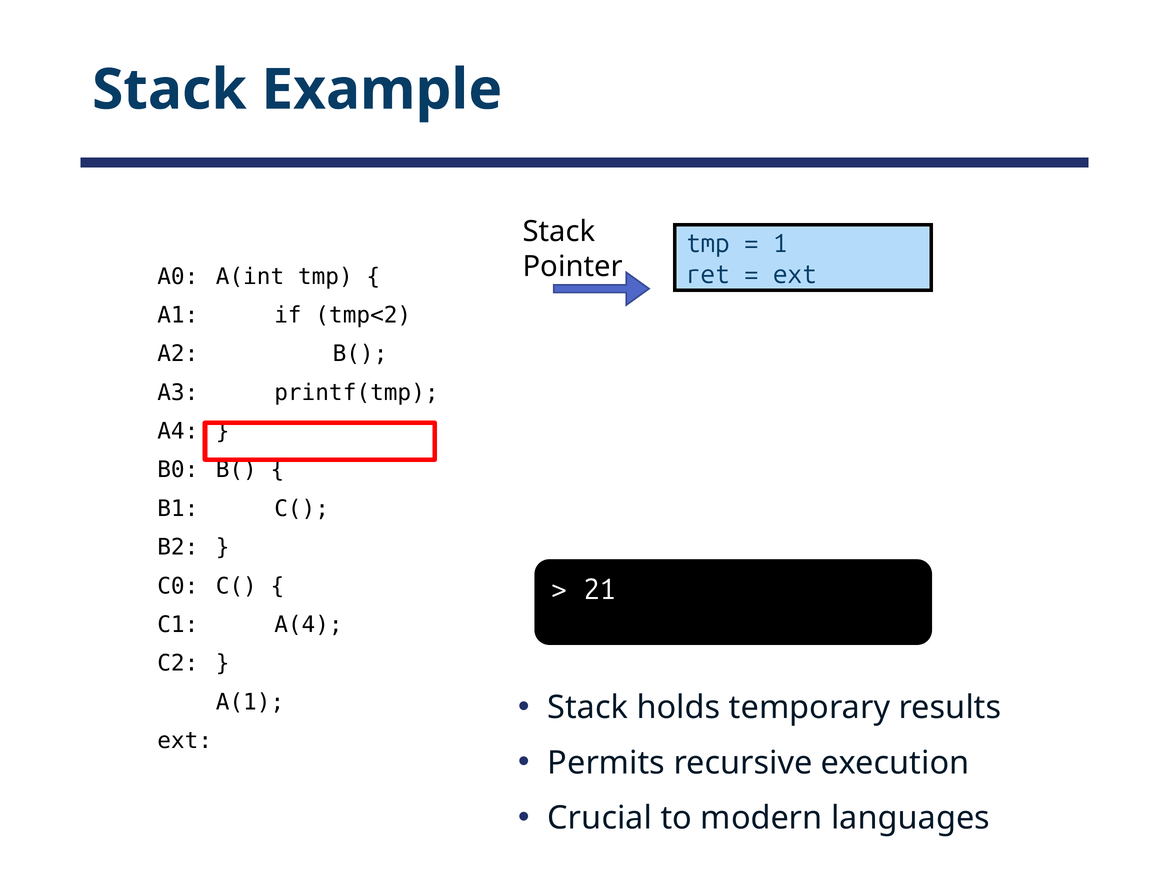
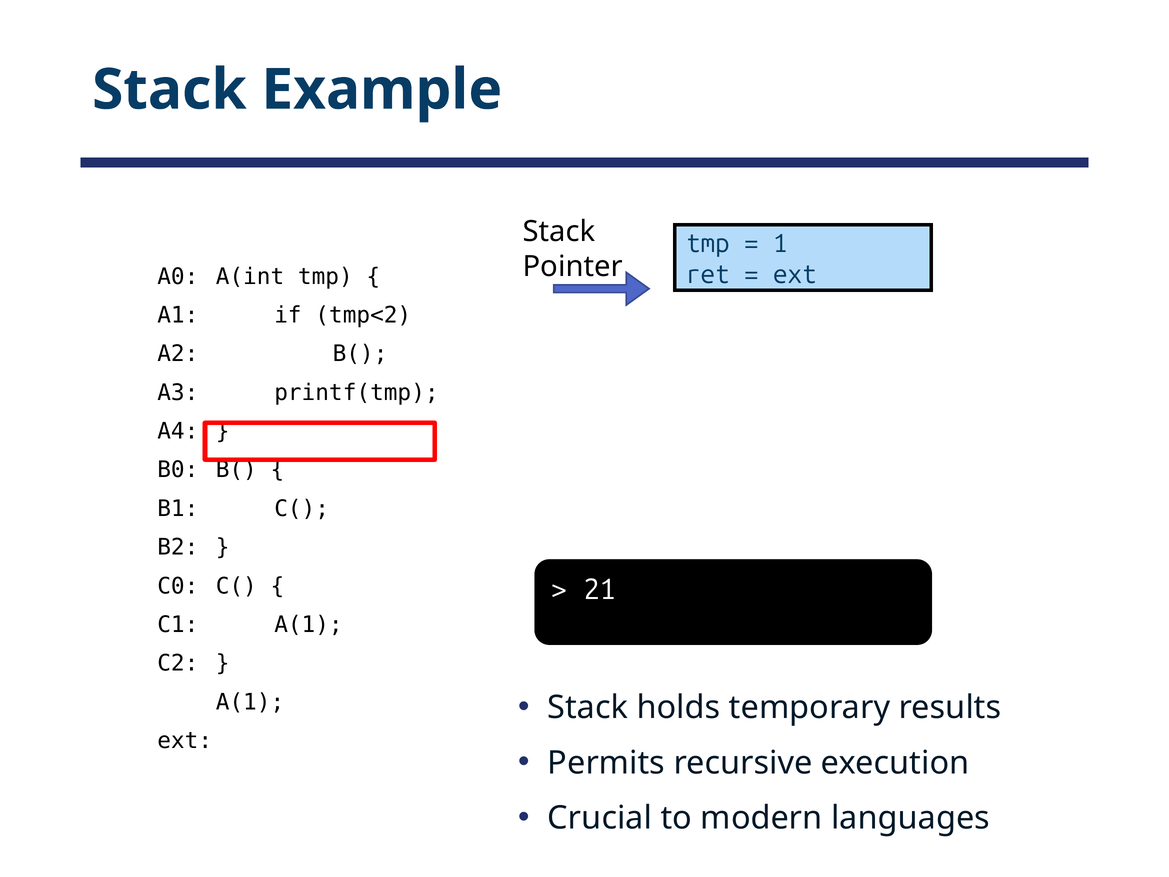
C1 A(4: A(4 -> A(1
